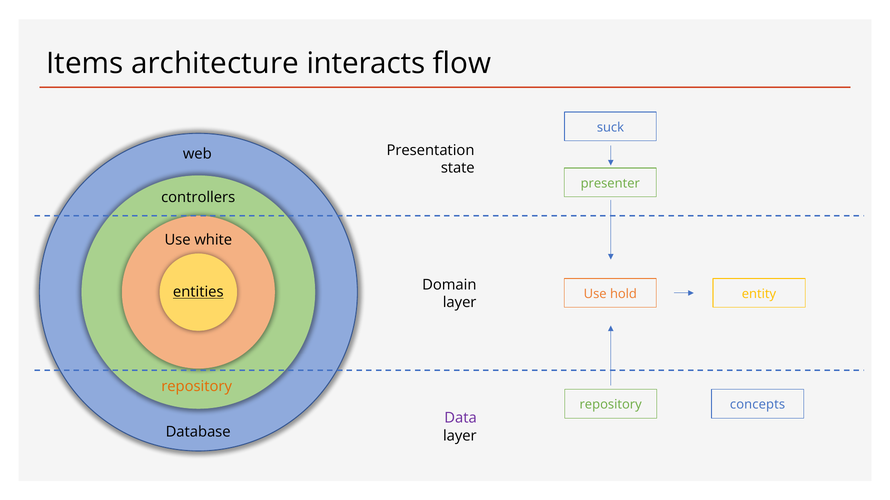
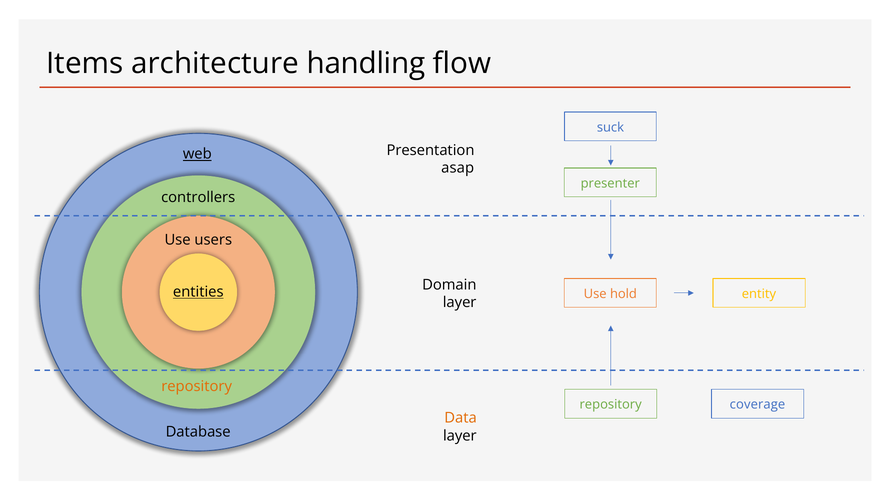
interacts: interacts -> handling
web underline: none -> present
state: state -> asap
white: white -> users
concepts: concepts -> coverage
Data colour: purple -> orange
